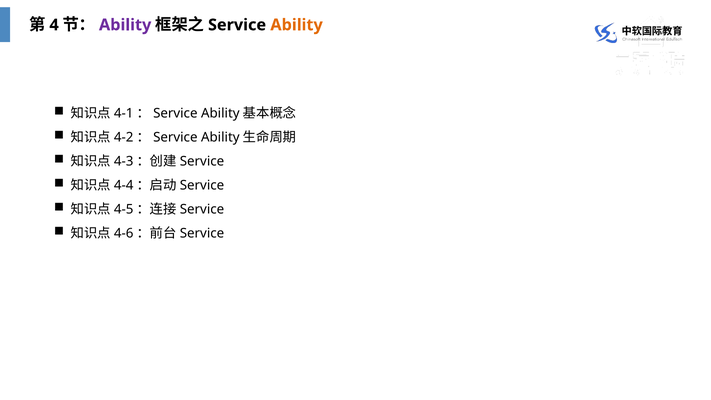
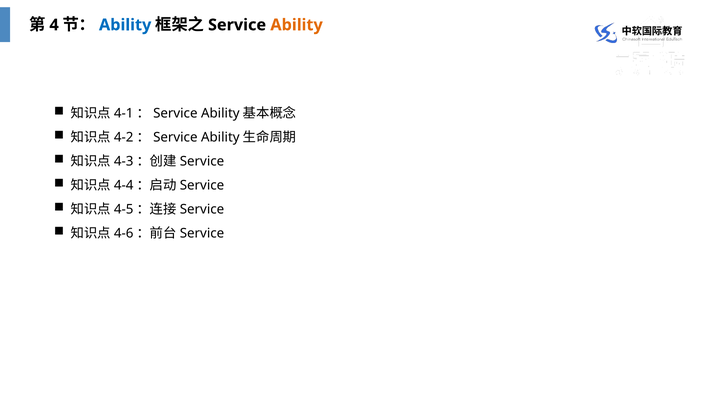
Ability at (125, 25) colour: purple -> blue
